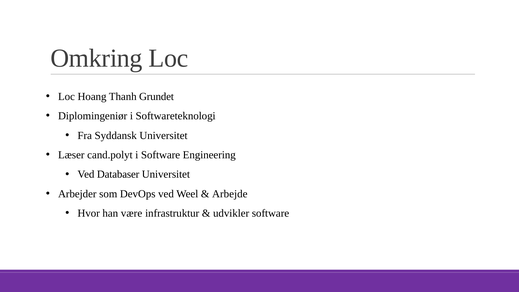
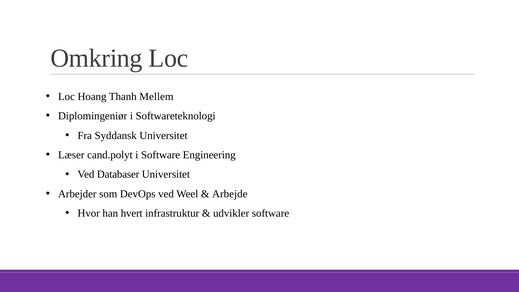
Grundet: Grundet -> Mellem
være: være -> hvert
